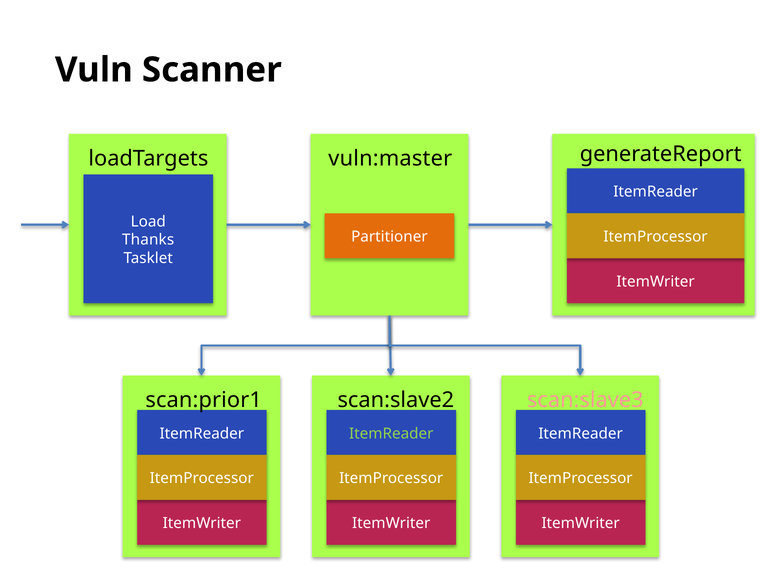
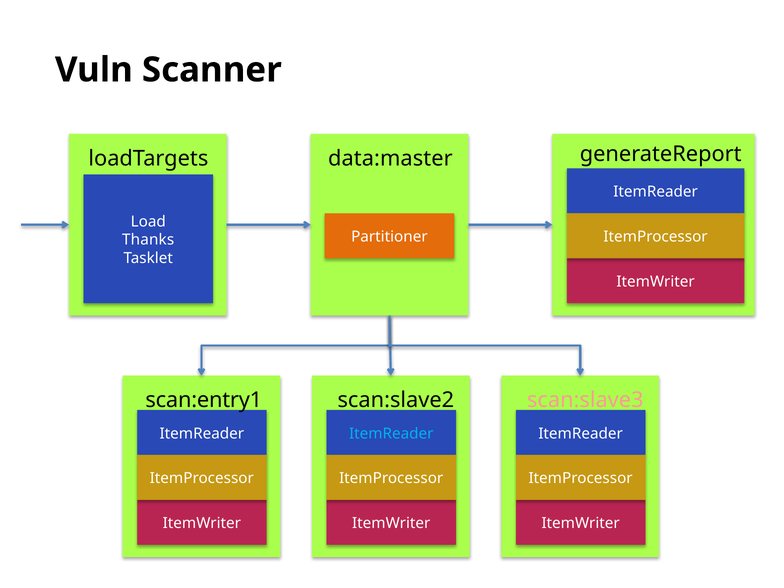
vuln:master: vuln:master -> data:master
scan:prior1: scan:prior1 -> scan:entry1
ItemReader at (391, 433) colour: light green -> light blue
